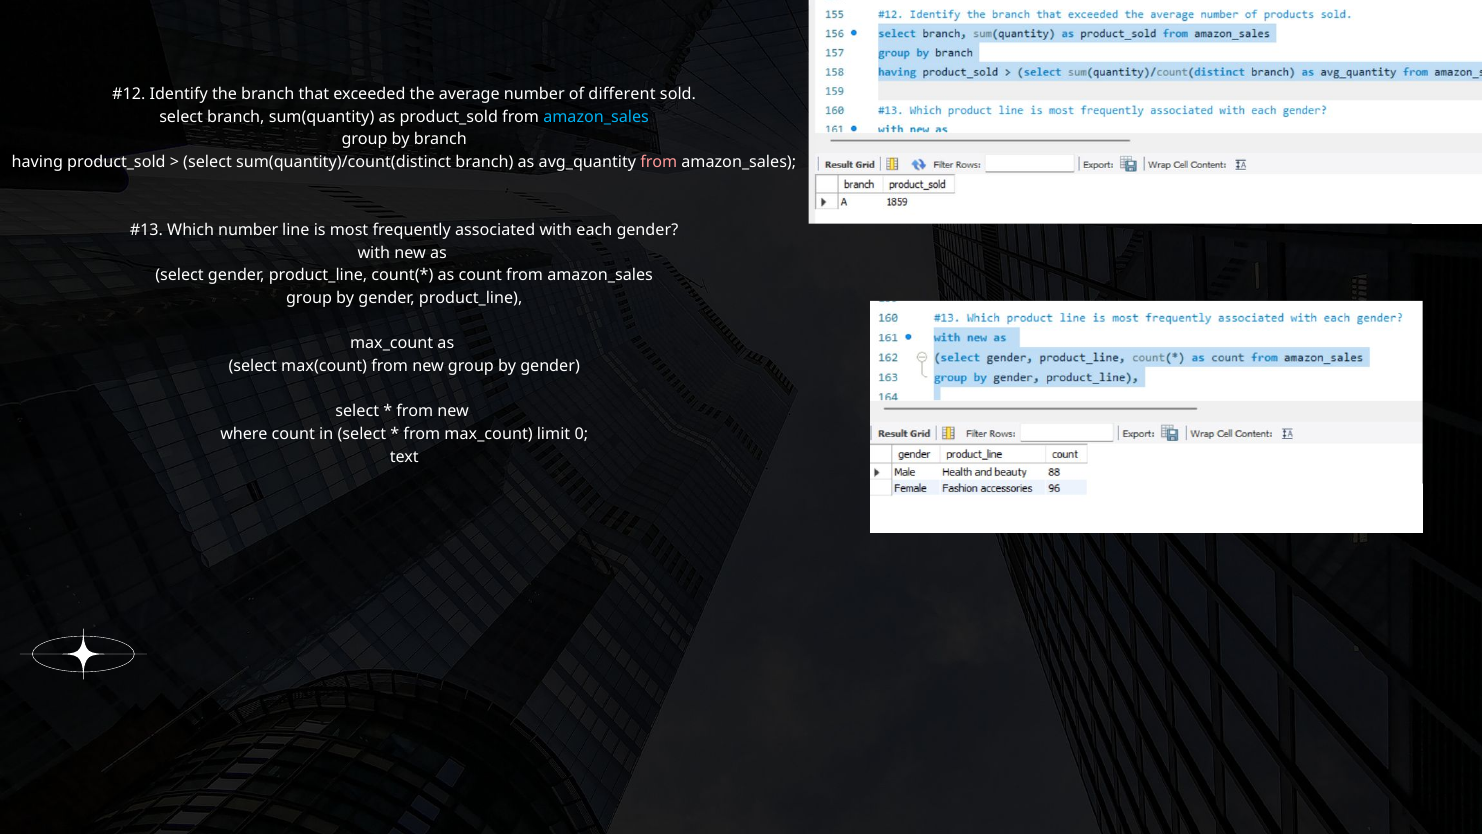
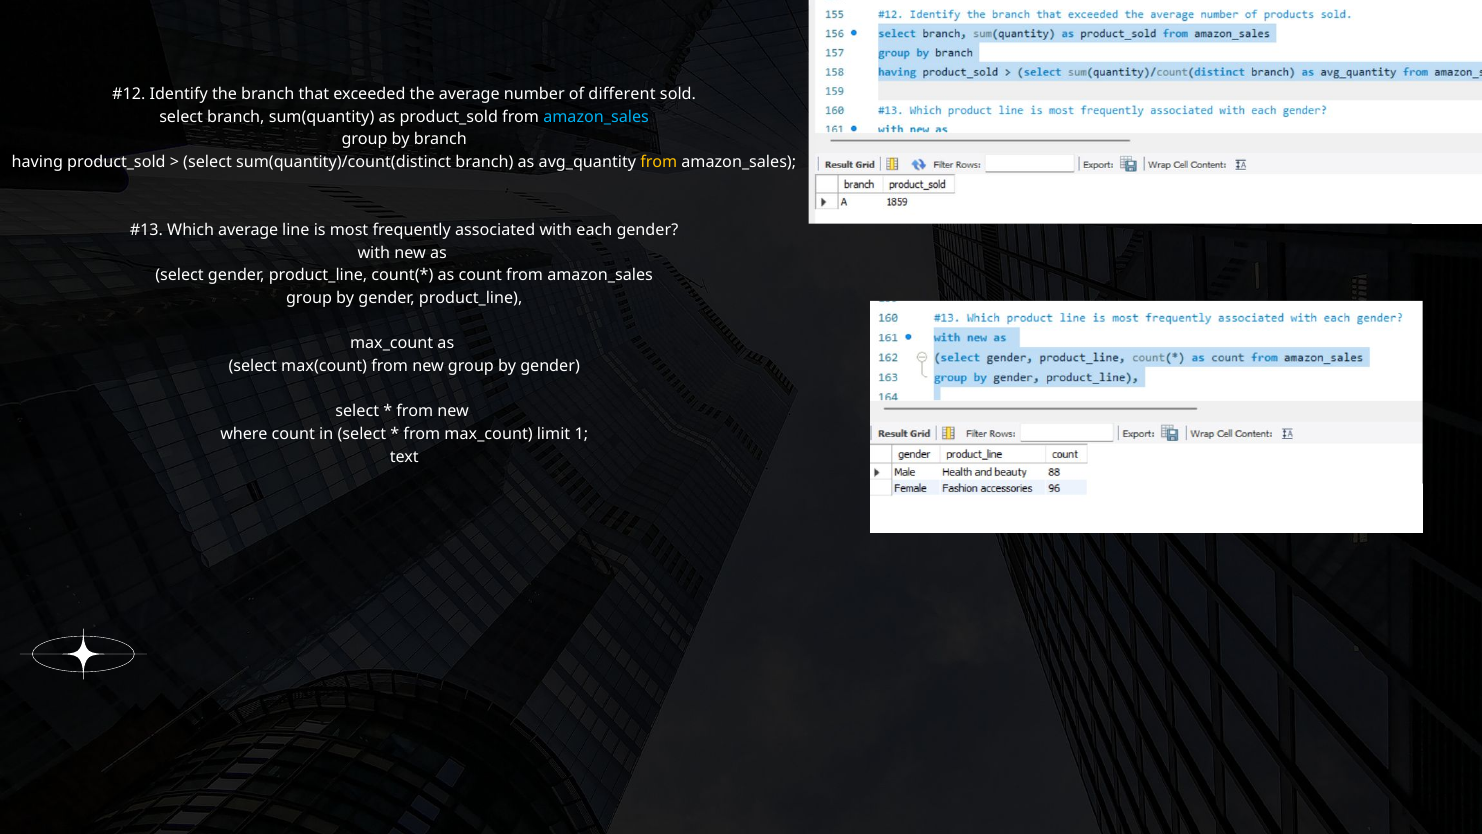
from at (659, 162) colour: pink -> yellow
Which number: number -> average
0: 0 -> 1
